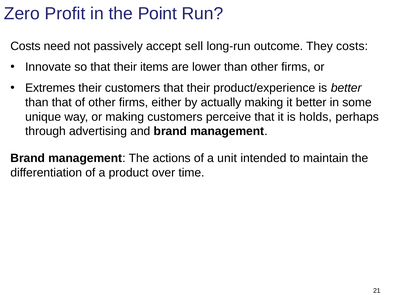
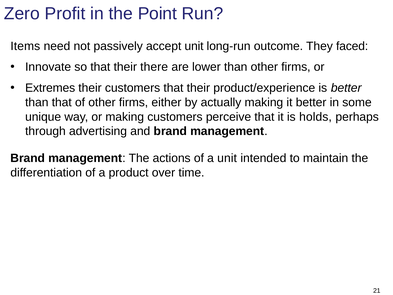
Costs at (25, 46): Costs -> Items
accept sell: sell -> unit
They costs: costs -> faced
items: items -> there
